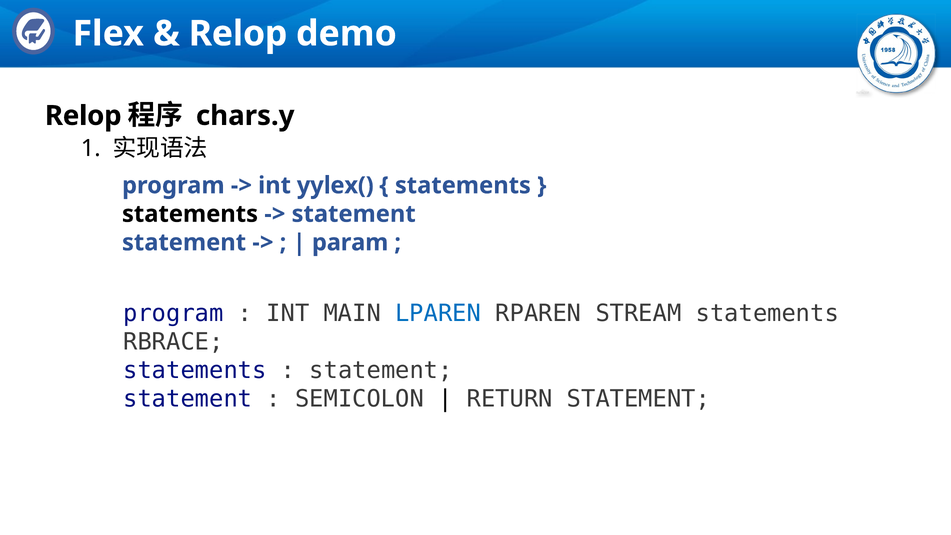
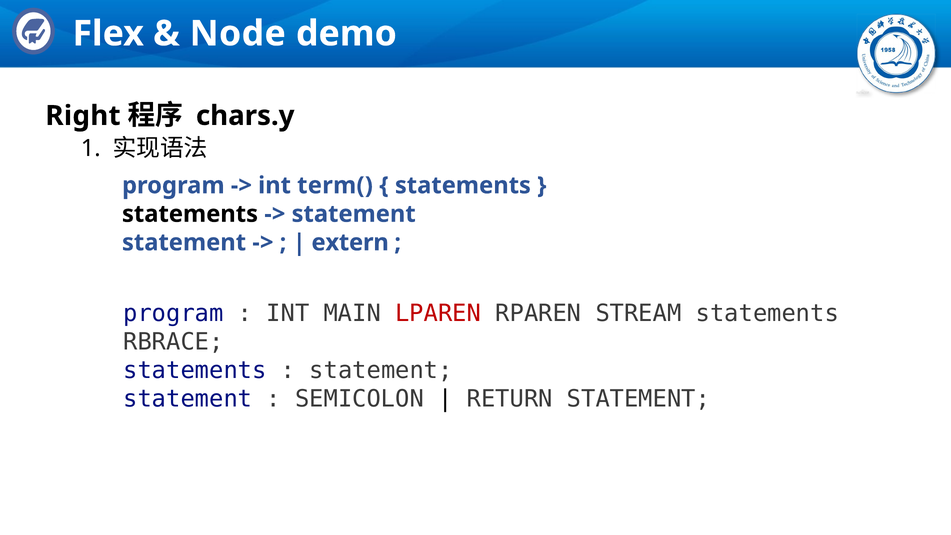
Relop at (238, 34): Relop -> Node
Relop at (83, 116): Relop -> Right
yylex(: yylex( -> term(
param: param -> extern
LPAREN colour: blue -> red
